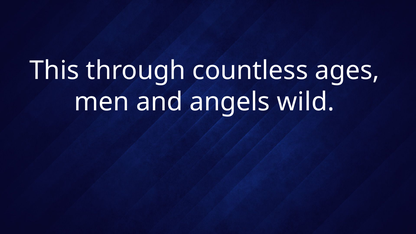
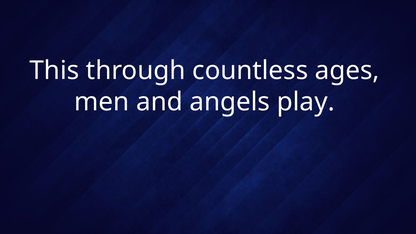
wild: wild -> play
